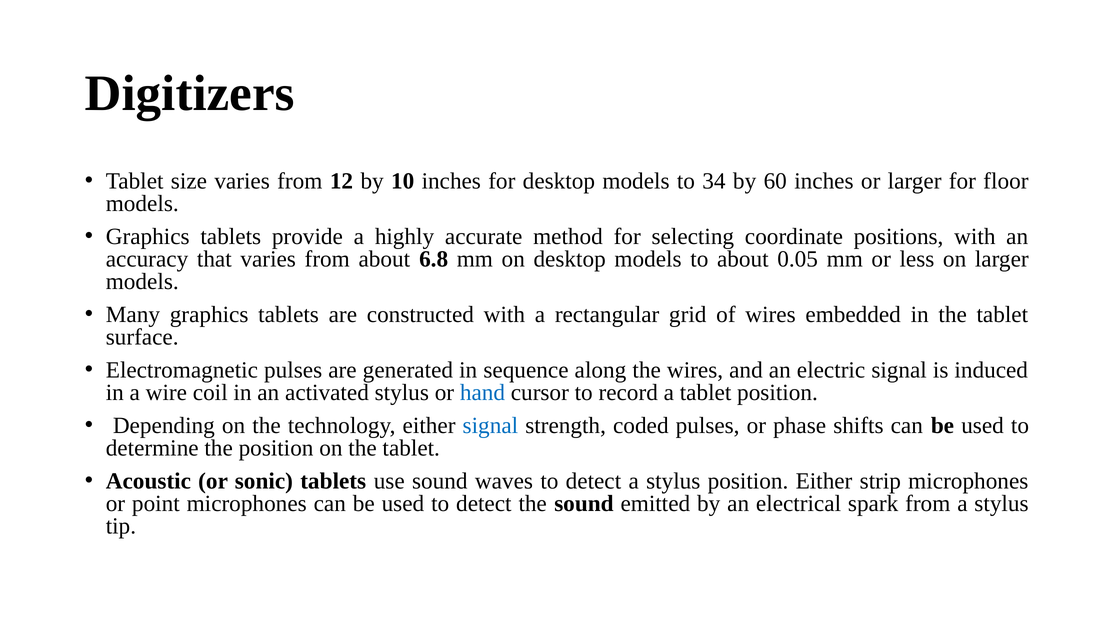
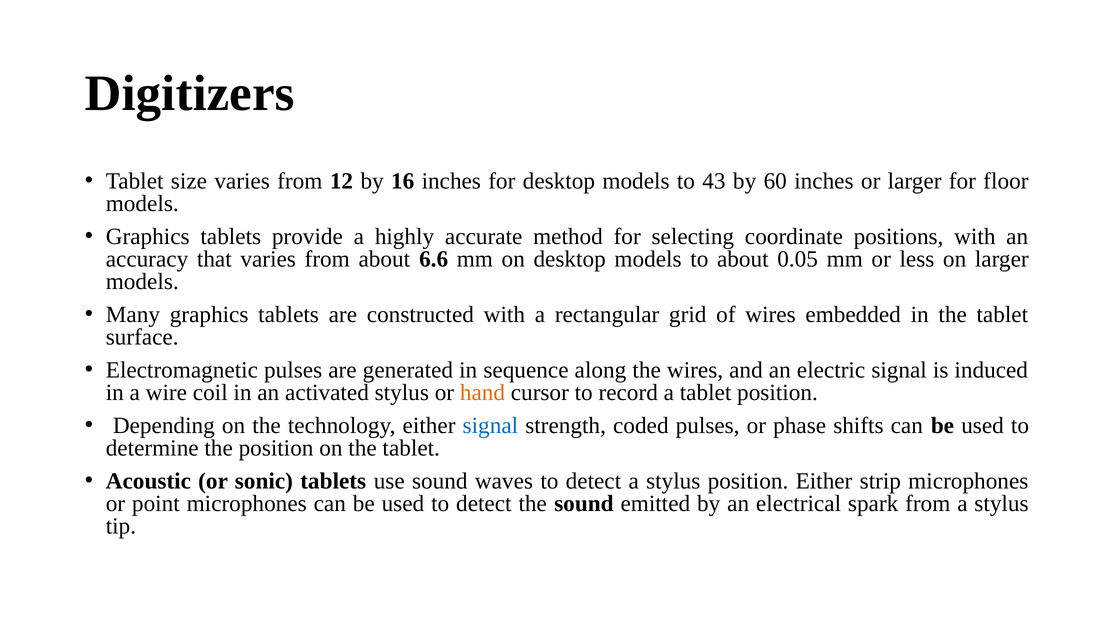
10: 10 -> 16
34: 34 -> 43
6.8: 6.8 -> 6.6
hand colour: blue -> orange
